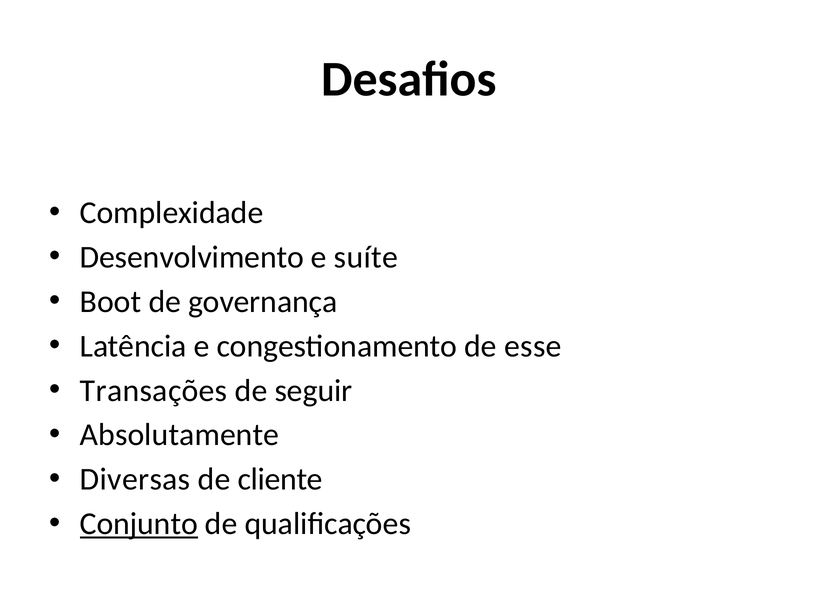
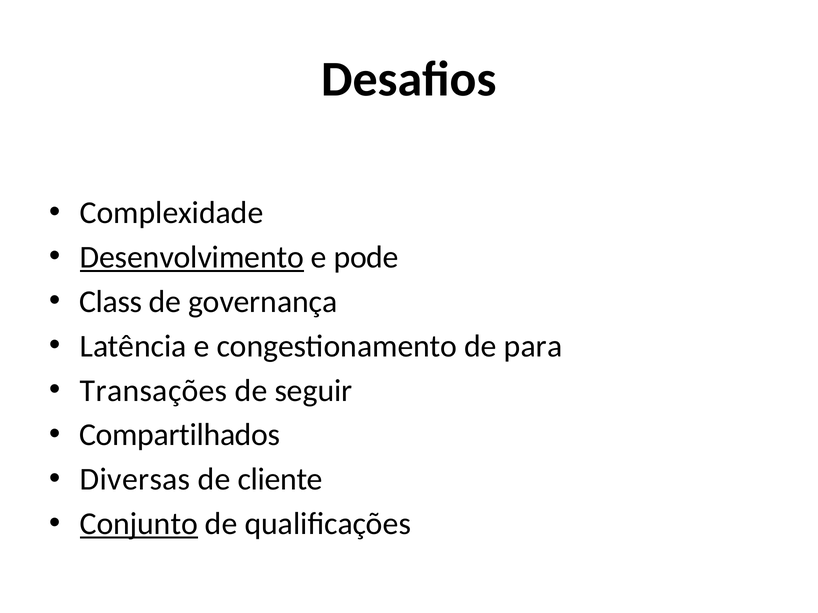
Desenvolvimento underline: none -> present
suíte: suíte -> pode
Boot: Boot -> Class
esse: esse -> para
Absolutamente: Absolutamente -> Compartilhados
